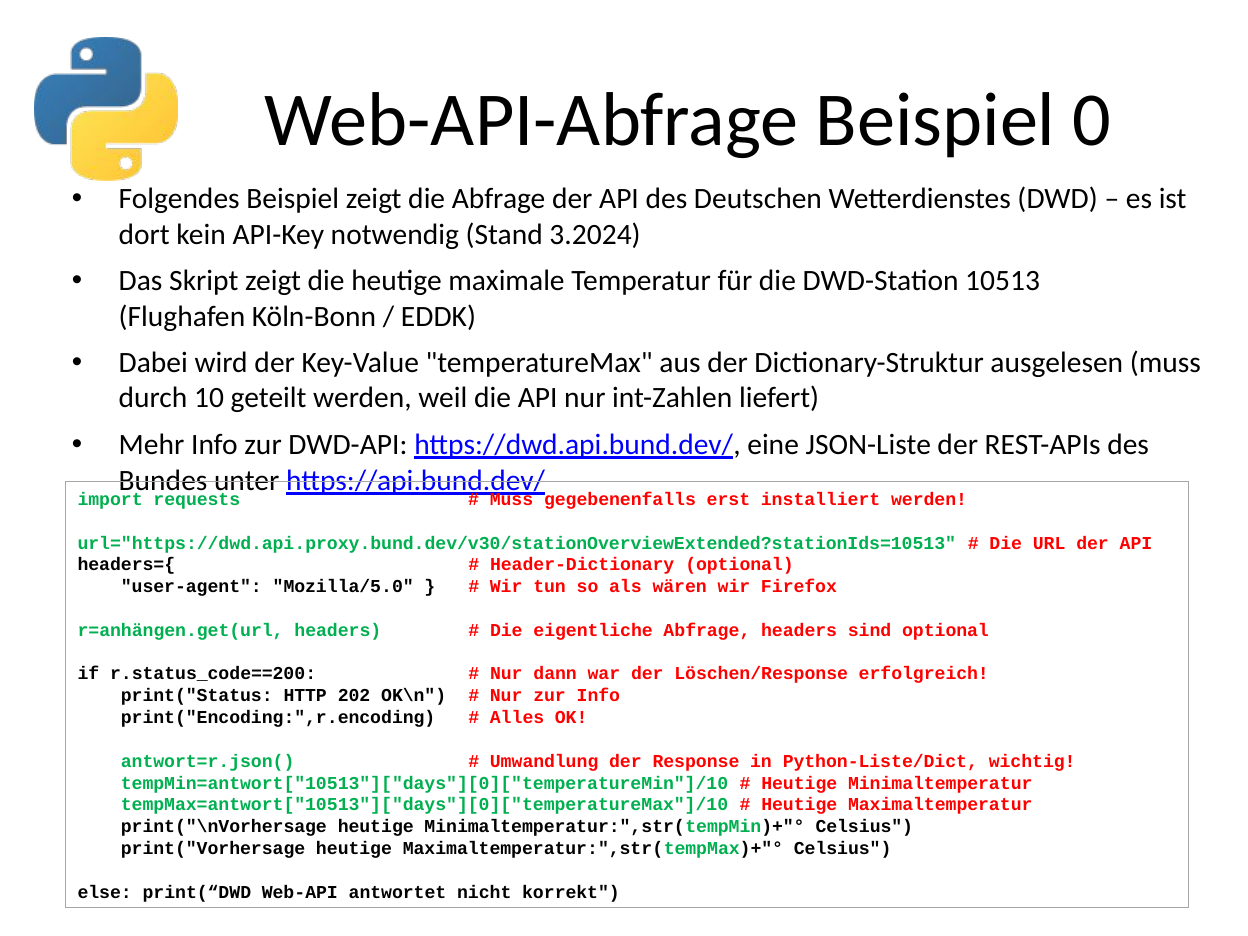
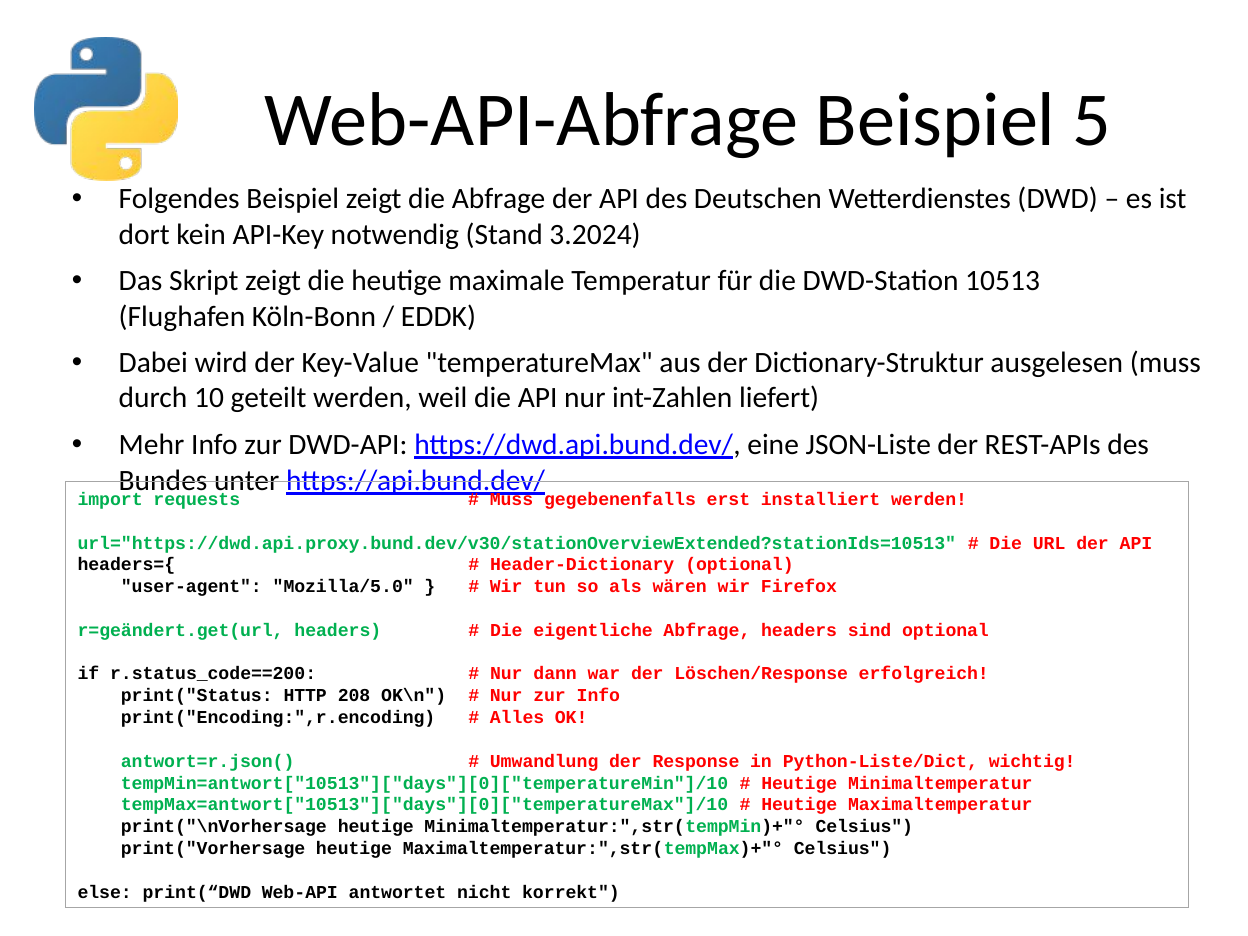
0: 0 -> 5
r=anhängen.get(url: r=anhängen.get(url -> r=geändert.get(url
202: 202 -> 208
